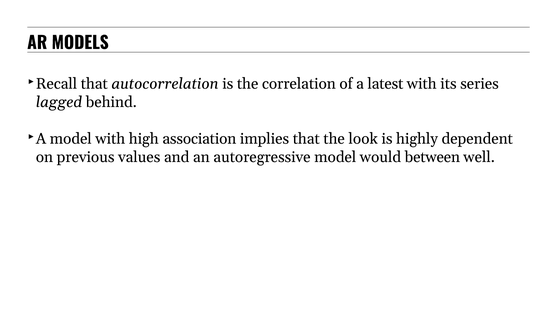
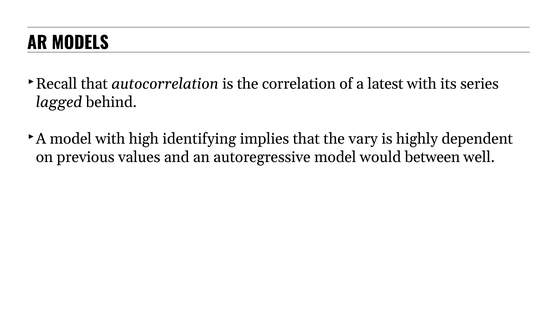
association: association -> identifying
look: look -> vary
